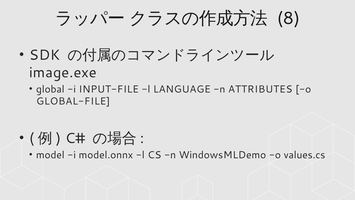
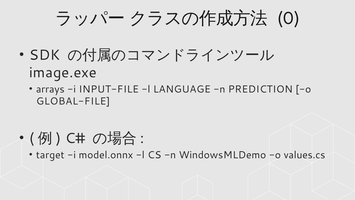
8: 8 -> 0
global: global -> arrays
ATTRIBUTES: ATTRIBUTES -> PREDICTION
model: model -> target
